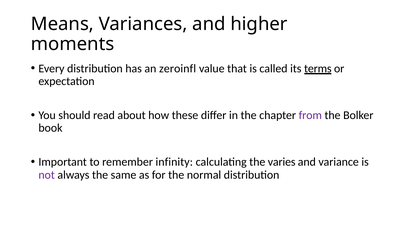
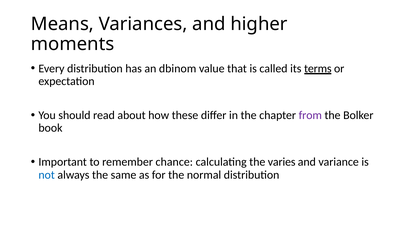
zeroinfl: zeroinfl -> dbinom
infinity: infinity -> chance
not colour: purple -> blue
